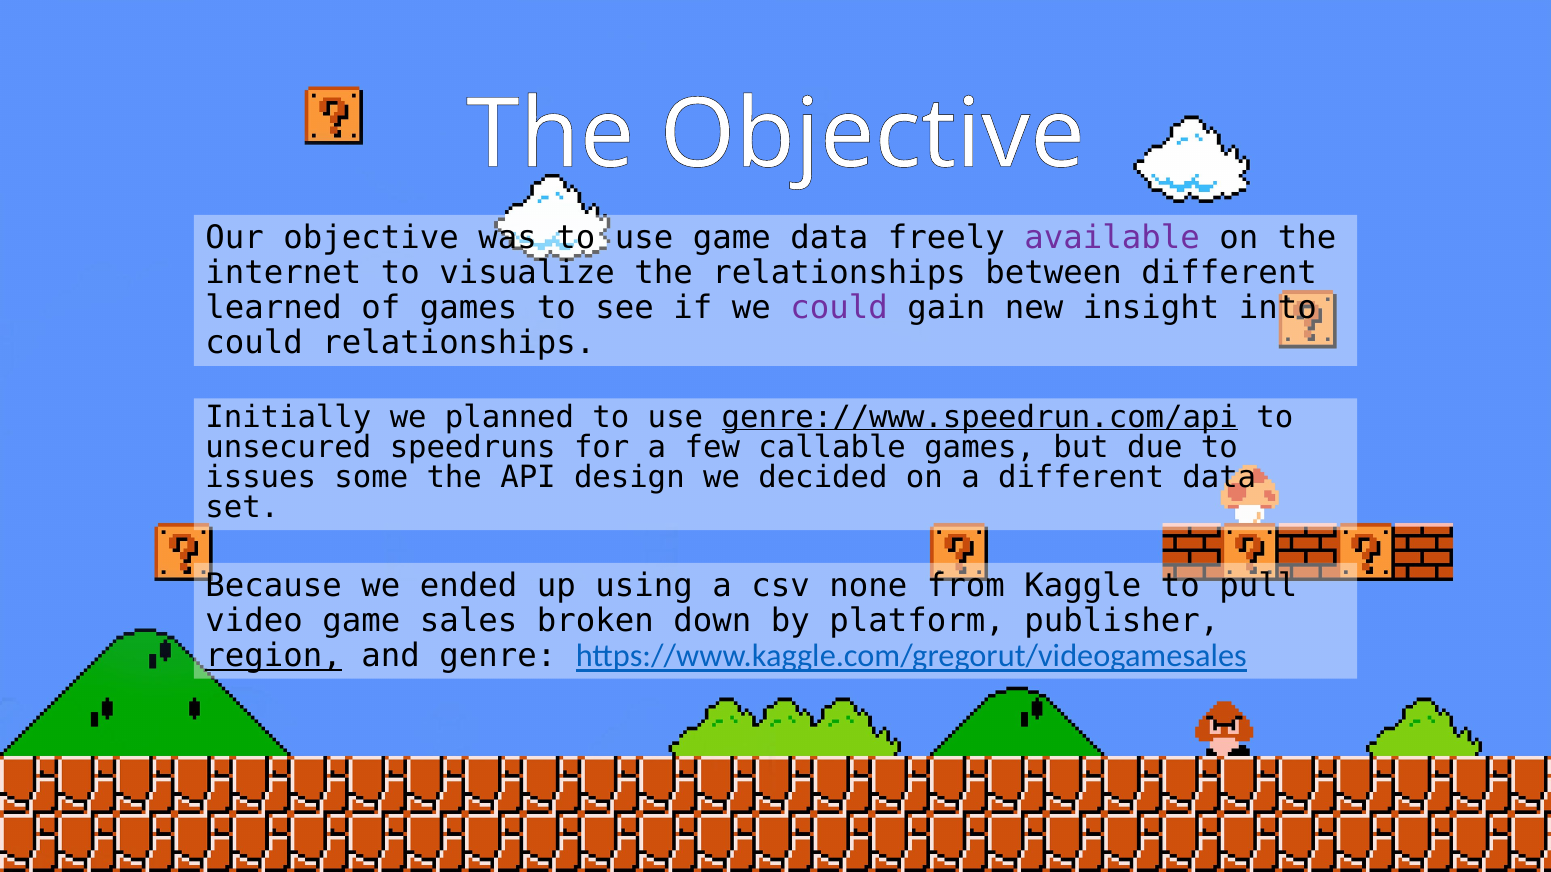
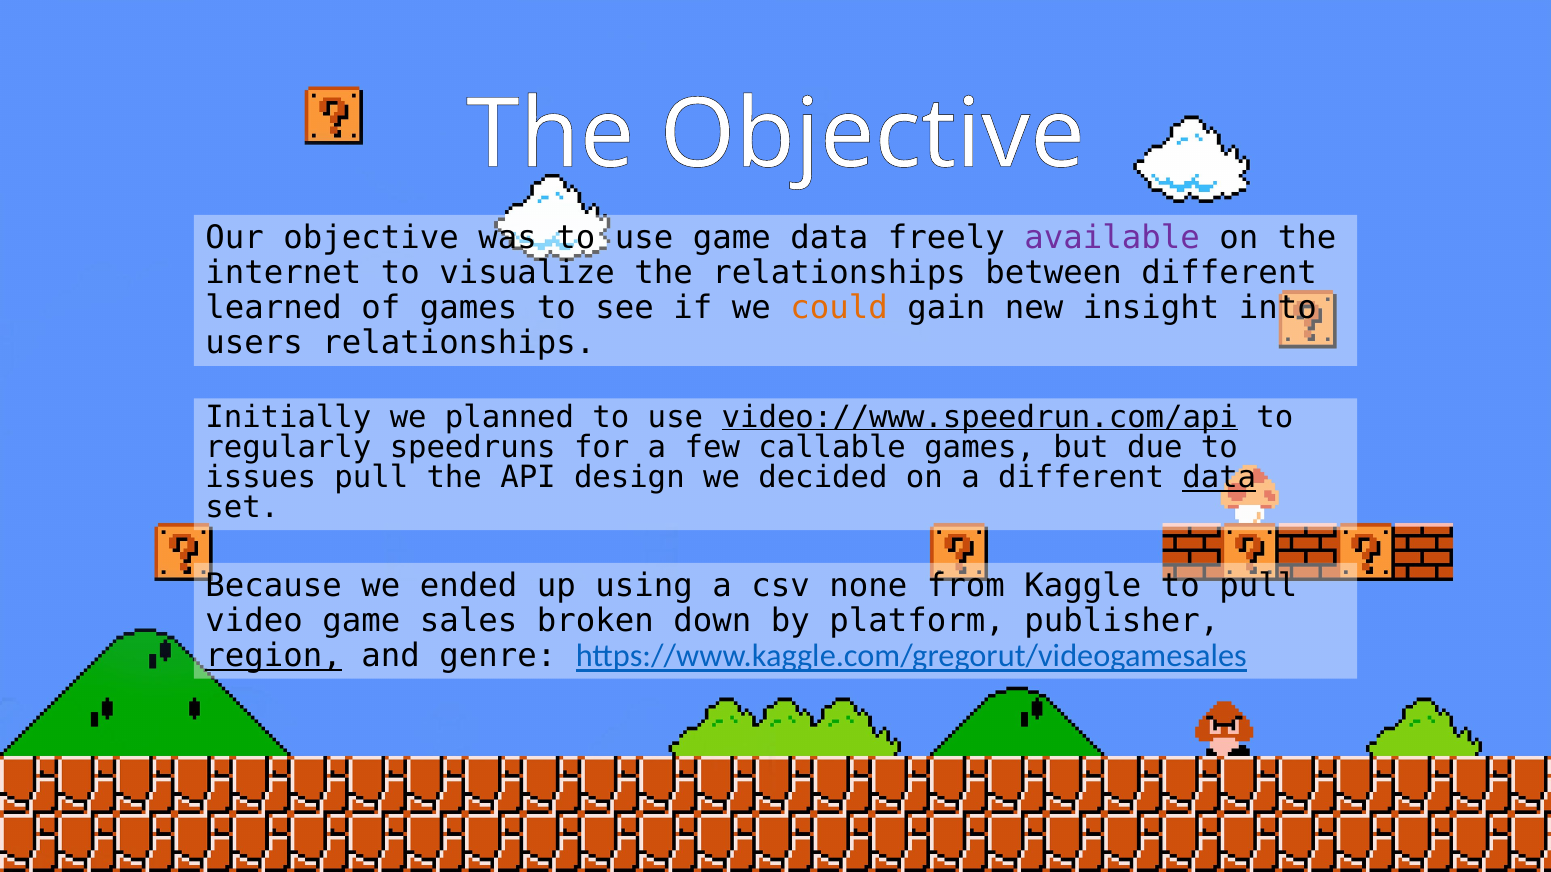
could at (839, 308) colour: purple -> orange
could at (254, 343): could -> users
genre://www.speedrun.com/api: genre://www.speedrun.com/api -> video://www.speedrun.com/api
unsecured: unsecured -> regularly
issues some: some -> pull
data at (1219, 478) underline: none -> present
